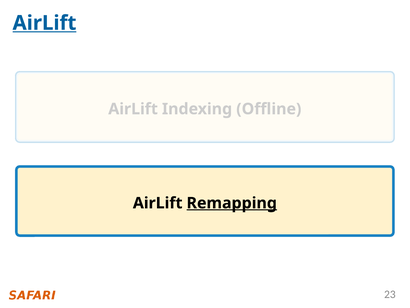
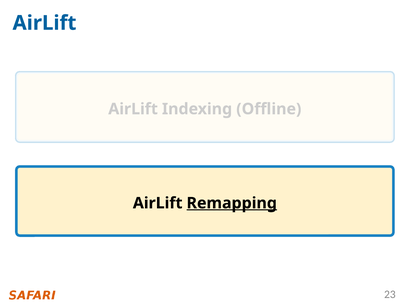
AirLift at (44, 23) underline: present -> none
